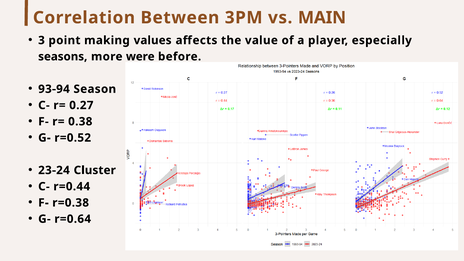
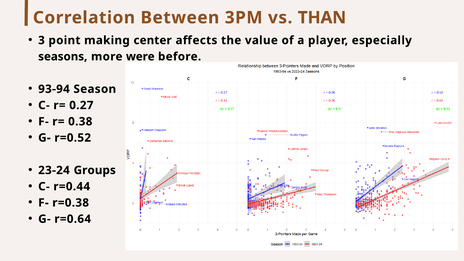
MAIN: MAIN -> THAN
values: values -> center
Cluster: Cluster -> Groups
